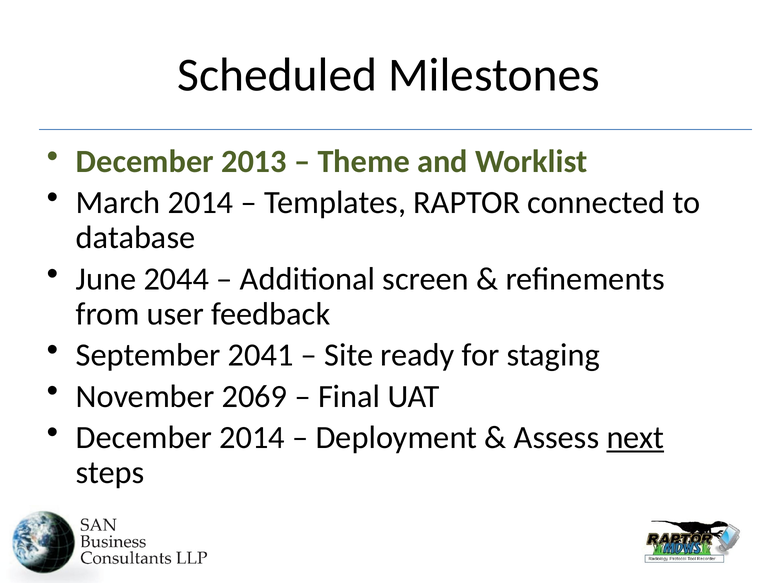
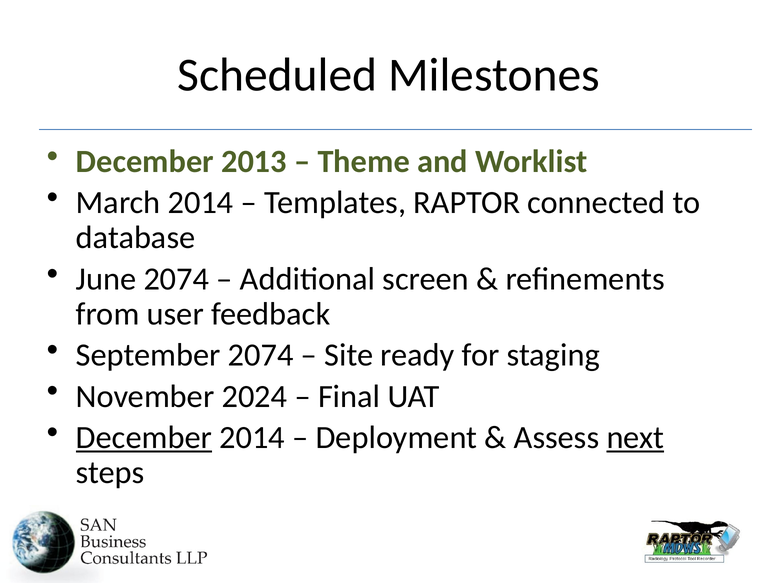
June 2044: 2044 -> 2074
September 2041: 2041 -> 2074
2069: 2069 -> 2024
December at (144, 438) underline: none -> present
